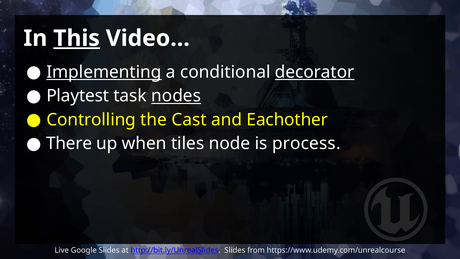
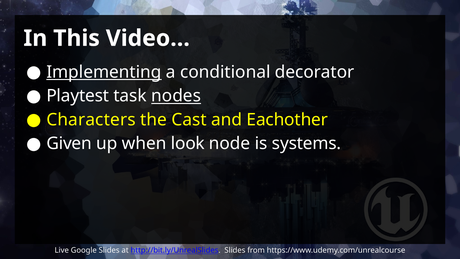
This underline: present -> none
decorator underline: present -> none
Controlling: Controlling -> Characters
There: There -> Given
tiles: tiles -> look
process: process -> systems
